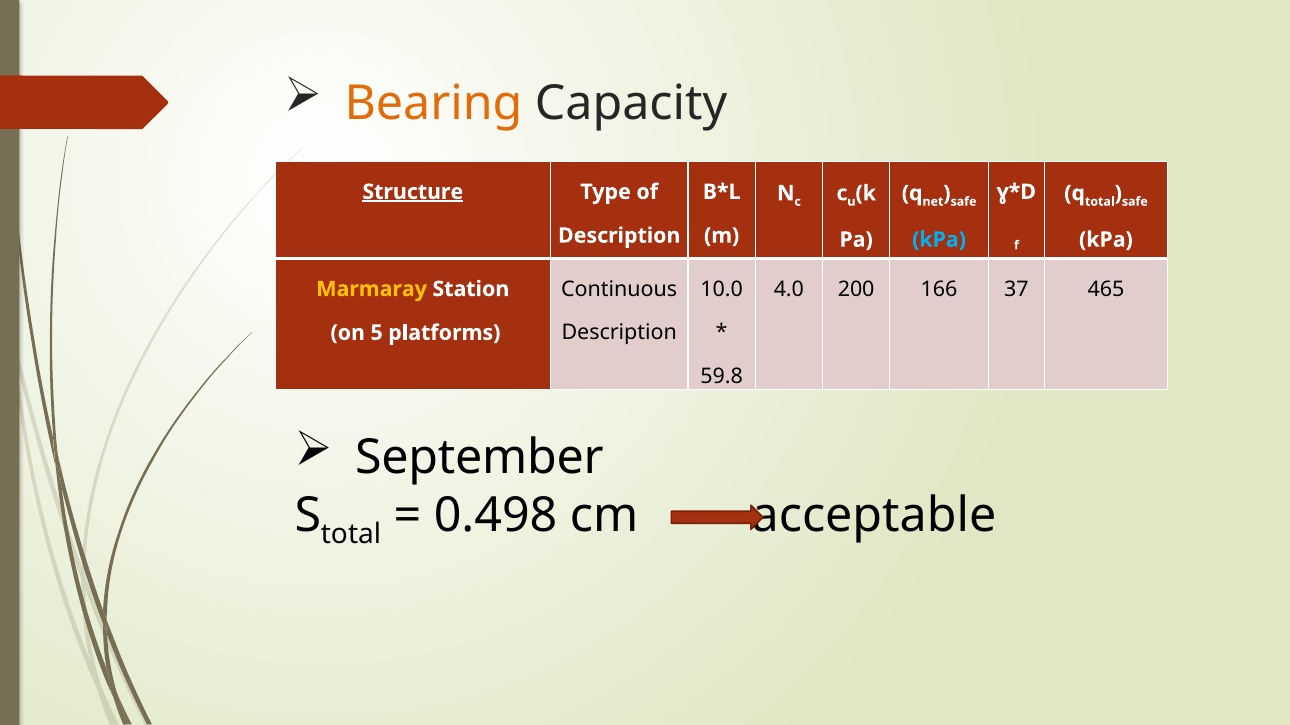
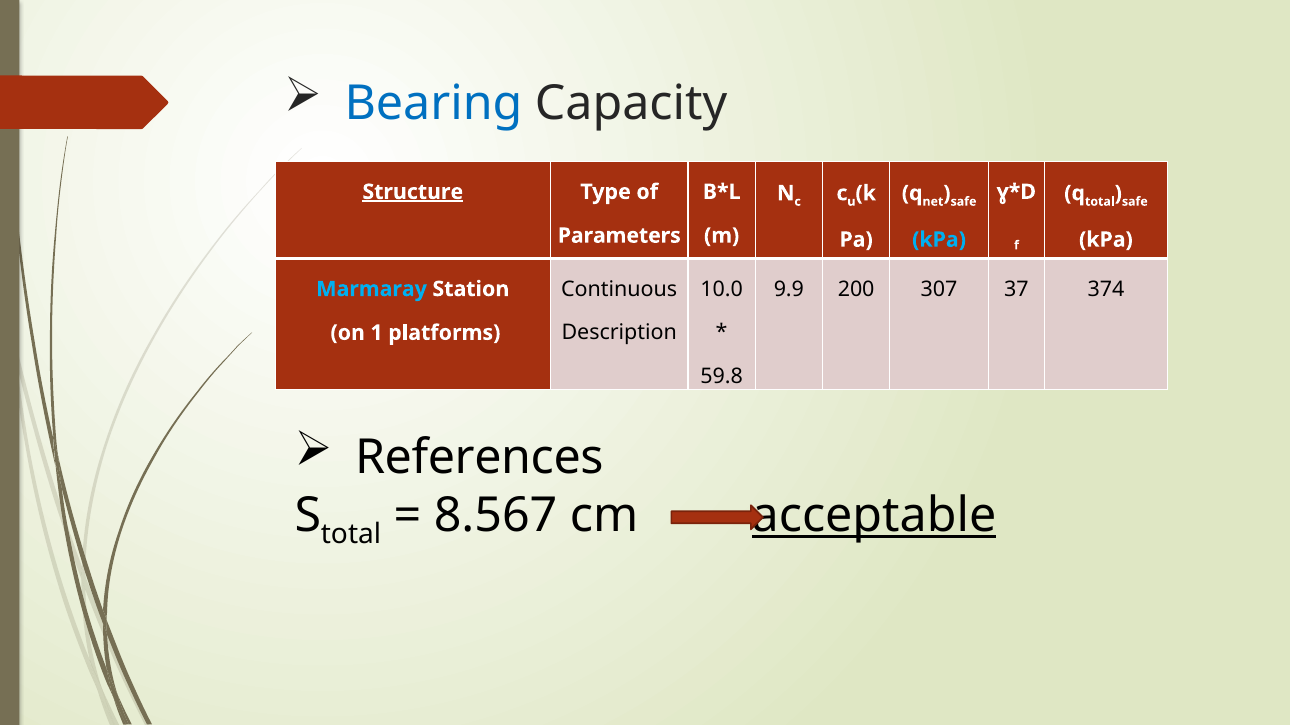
Bearing colour: orange -> blue
Description at (619, 236): Description -> Parameters
4.0: 4.0 -> 9.9
166: 166 -> 307
465: 465 -> 374
Marmaray colour: yellow -> light blue
5: 5 -> 1
September: September -> References
0.498: 0.498 -> 8.567
acceptable underline: none -> present
